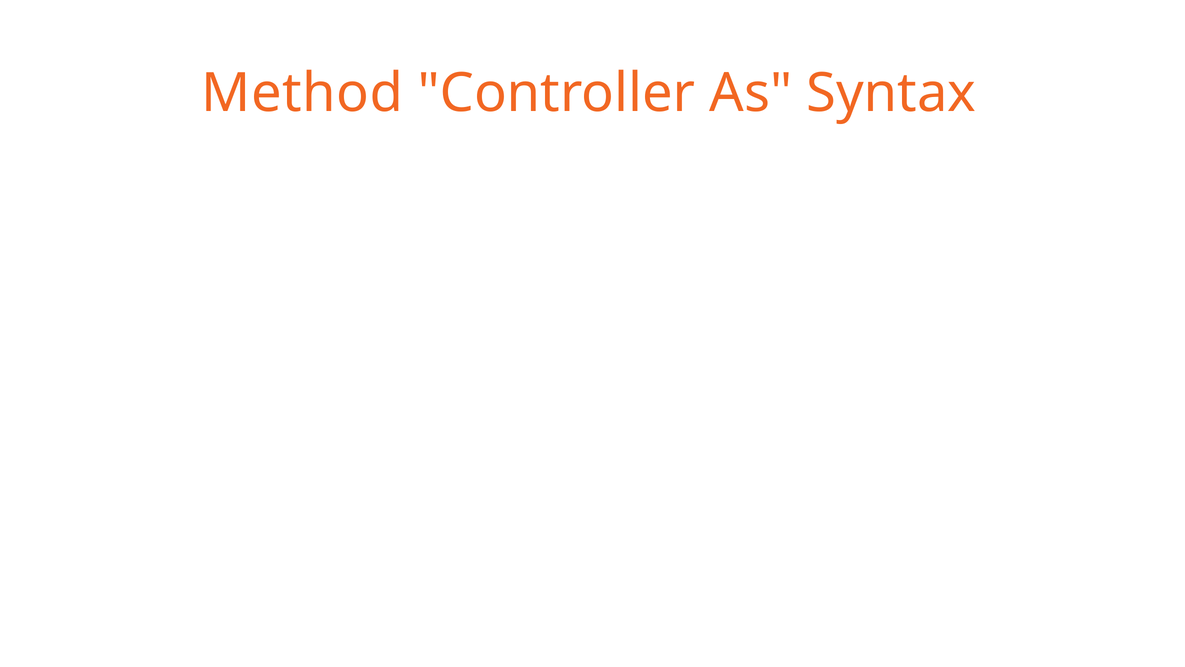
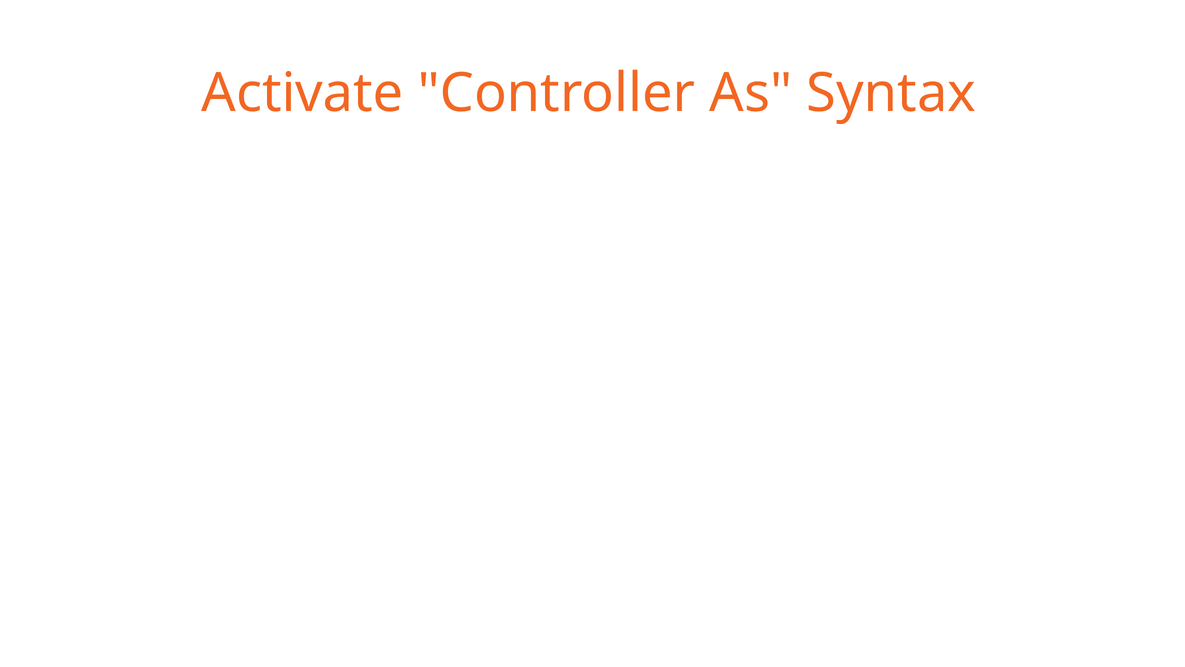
Method: Method -> Activate
